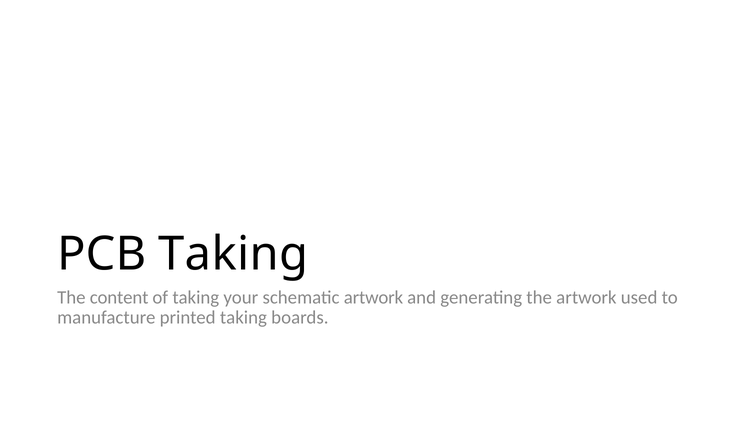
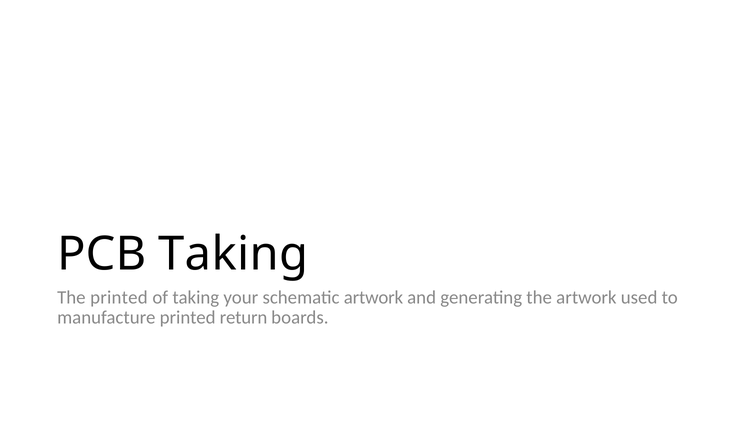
The content: content -> printed
printed taking: taking -> return
